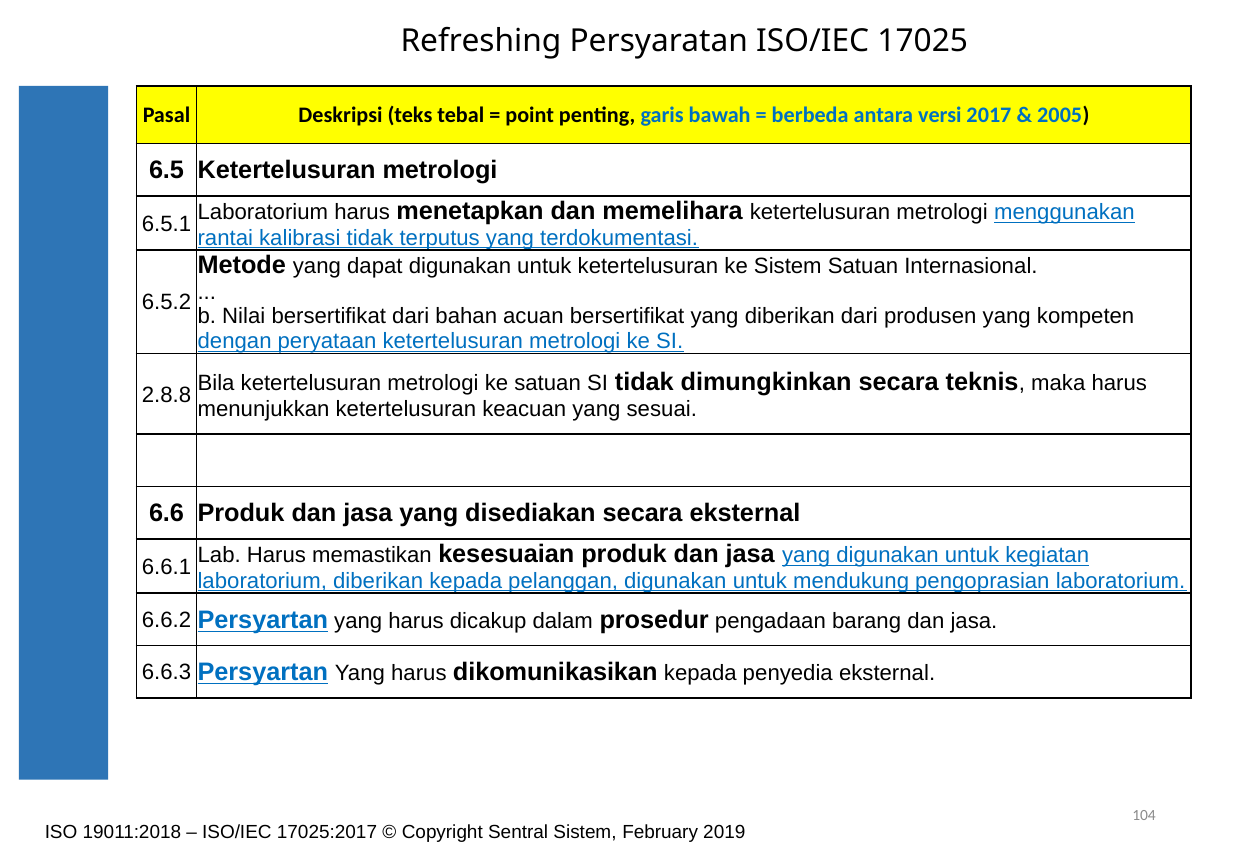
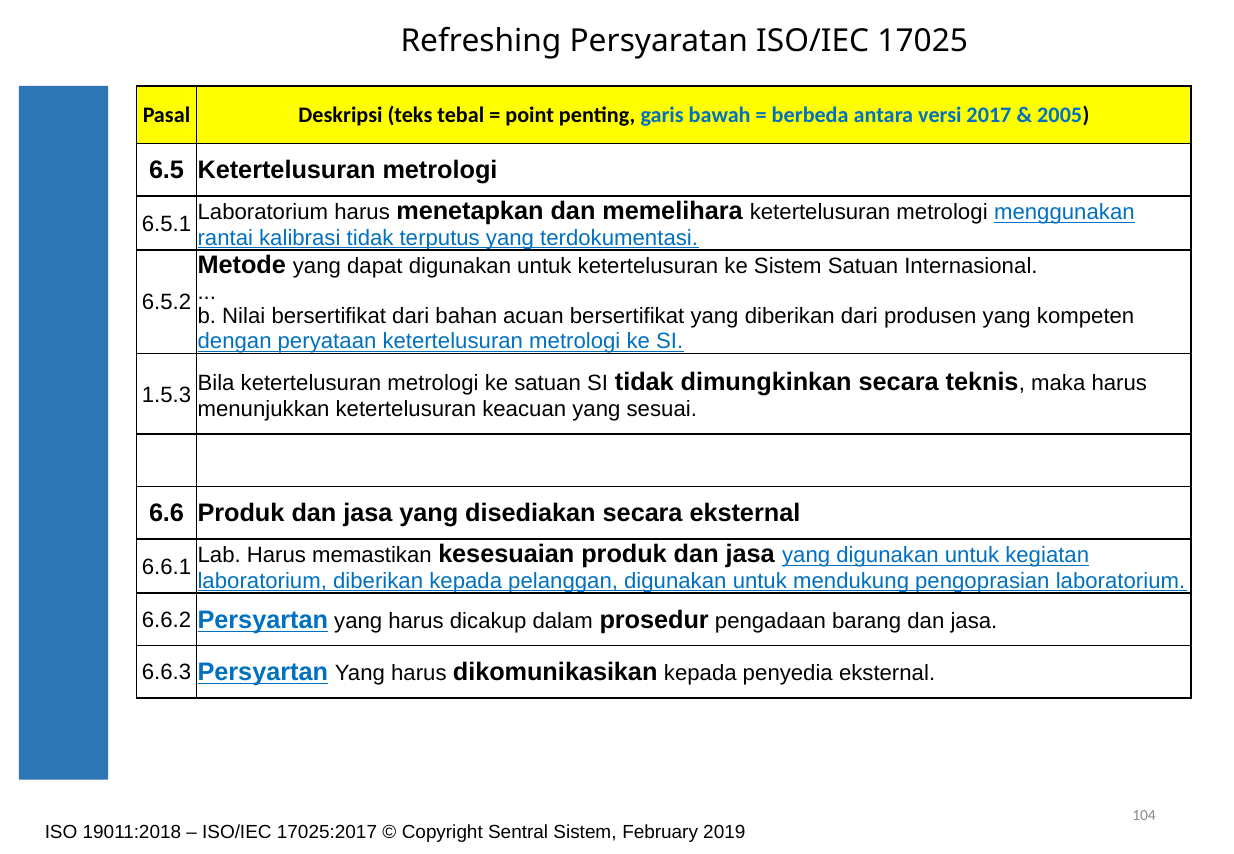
2.8.8: 2.8.8 -> 1.5.3
